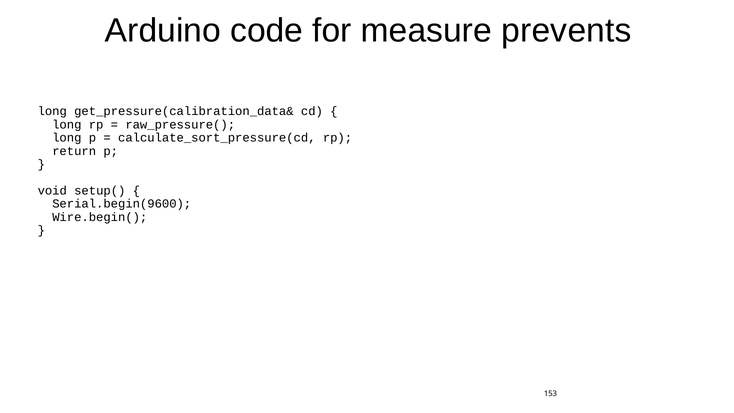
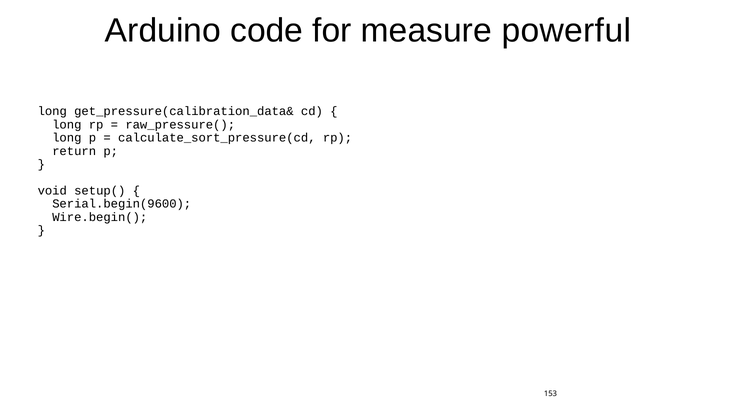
prevents: prevents -> powerful
